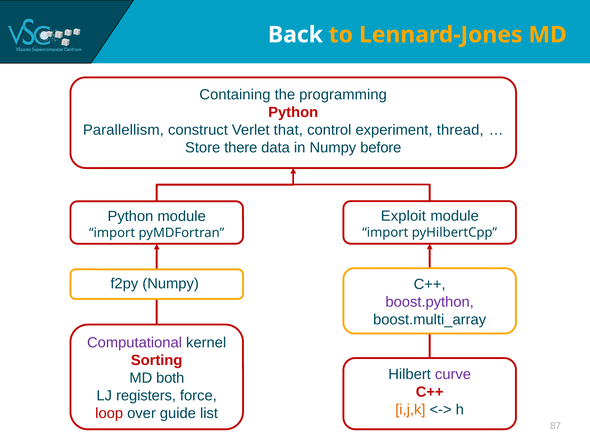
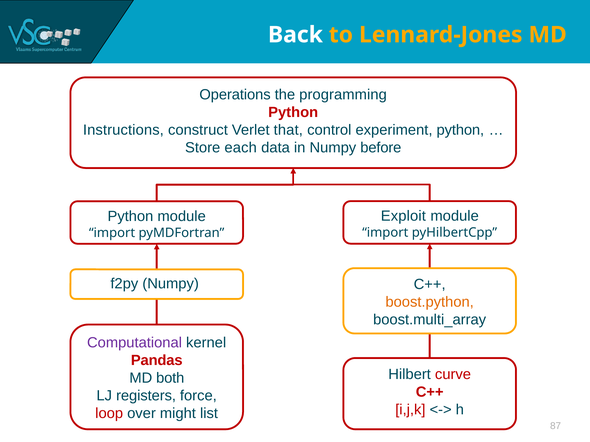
Containing: Containing -> Operations
Parallellism: Parallellism -> Instructions
experiment thread: thread -> python
there: there -> each
boost.python colour: purple -> orange
Sorting: Sorting -> Pandas
curve colour: purple -> red
i,j,k colour: orange -> red
guide: guide -> might
